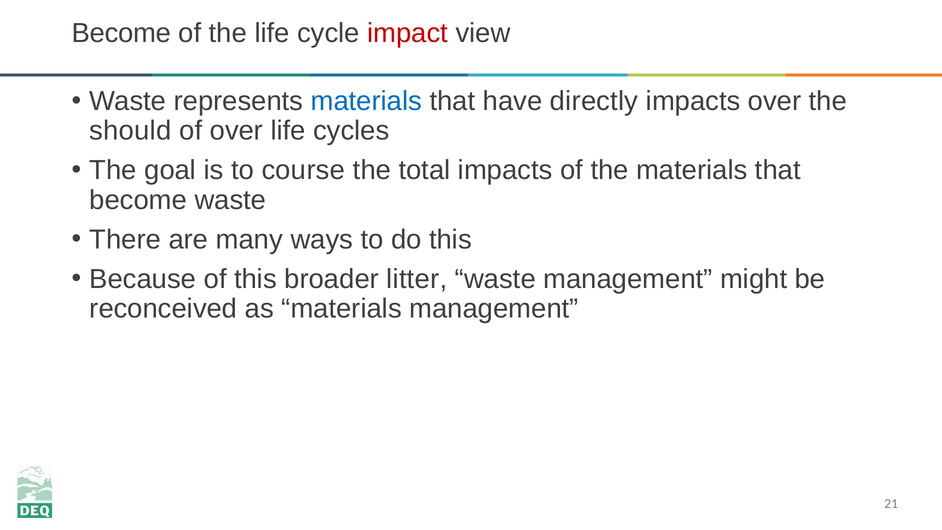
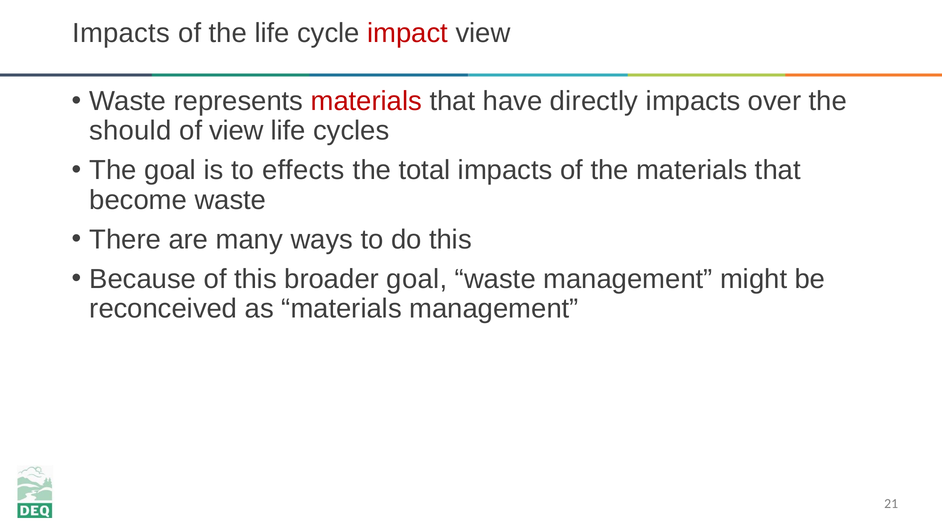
Become at (121, 33): Become -> Impacts
materials at (366, 101) colour: blue -> red
of over: over -> view
course: course -> effects
broader litter: litter -> goal
